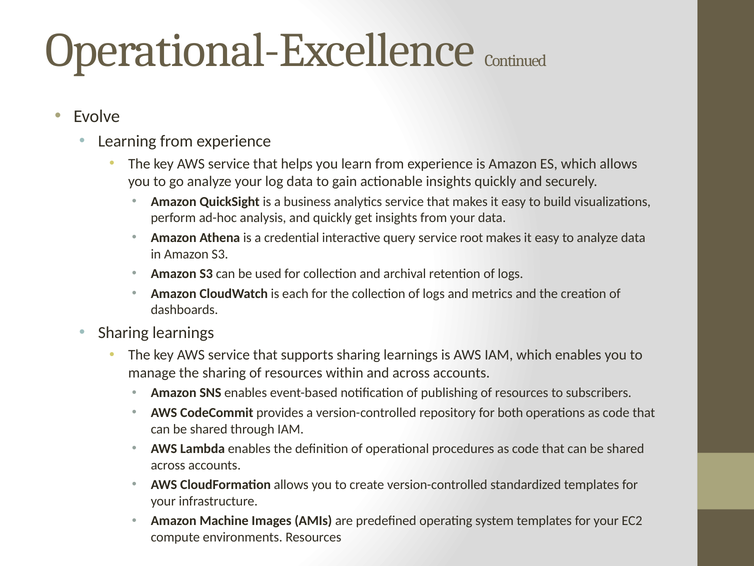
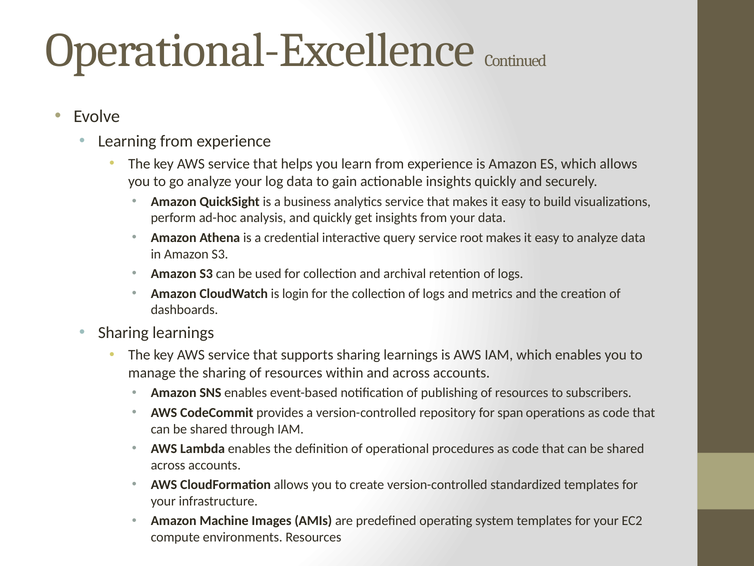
each: each -> login
both: both -> span
